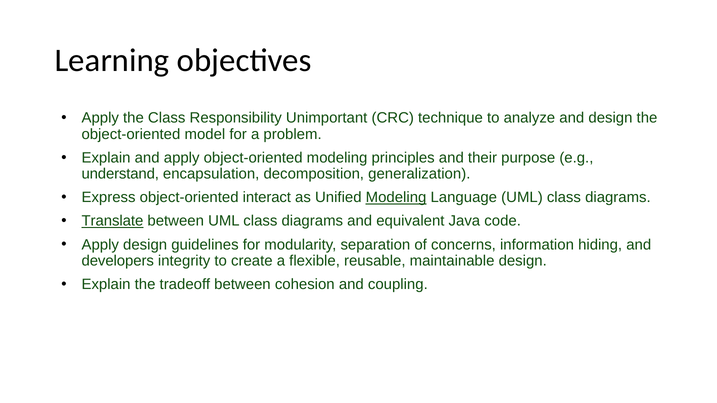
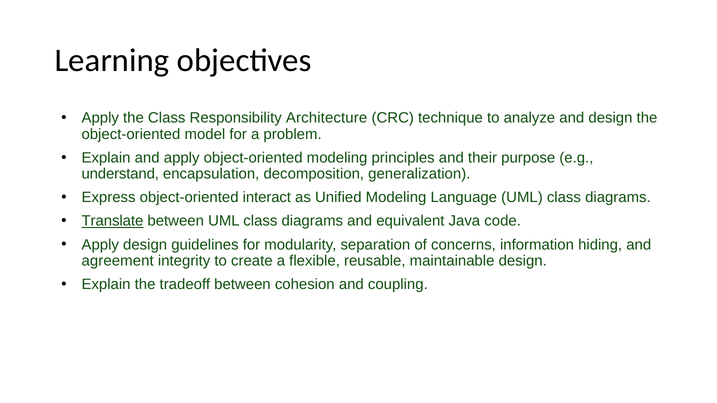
Unimportant: Unimportant -> Architecture
Modeling at (396, 198) underline: present -> none
developers: developers -> agreement
